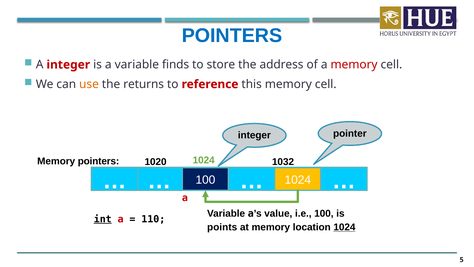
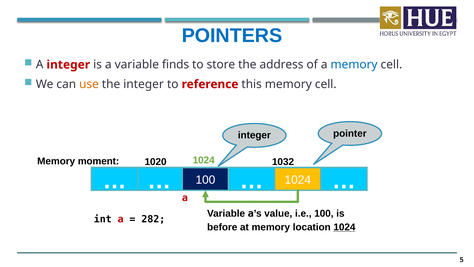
memory at (354, 65) colour: red -> blue
the returns: returns -> integer
Memory pointers: pointers -> moment
int underline: present -> none
110: 110 -> 282
points: points -> before
